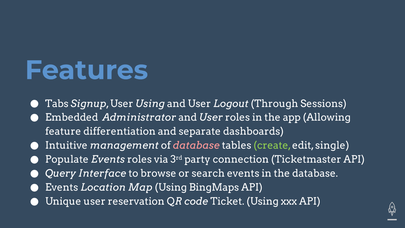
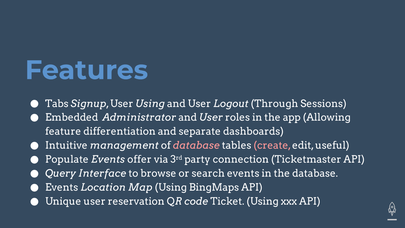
create colour: light green -> pink
single: single -> useful
Events roles: roles -> offer
